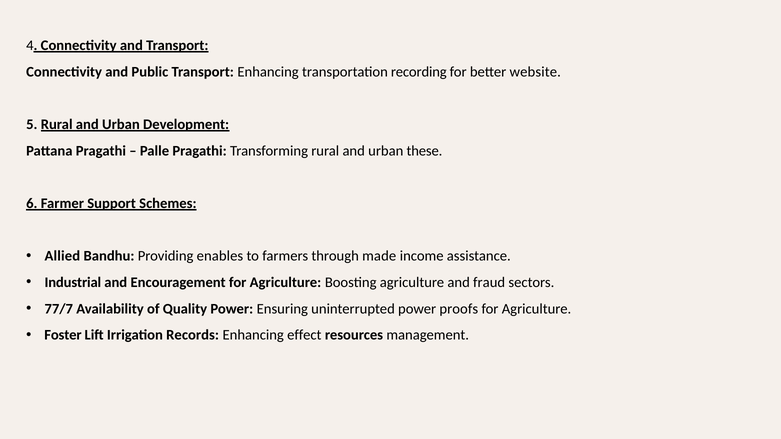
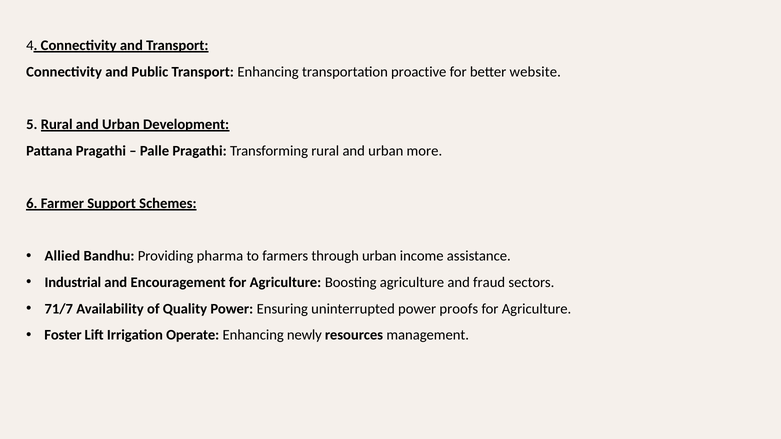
recording: recording -> proactive
these: these -> more
enables: enables -> pharma
through made: made -> urban
77/7: 77/7 -> 71/7
Records: Records -> Operate
effect: effect -> newly
